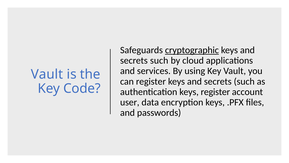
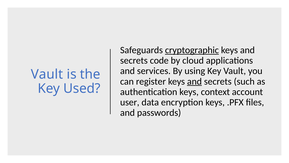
such at (159, 60): such -> code
and at (194, 81) underline: none -> present
Code: Code -> Used
keys register: register -> context
